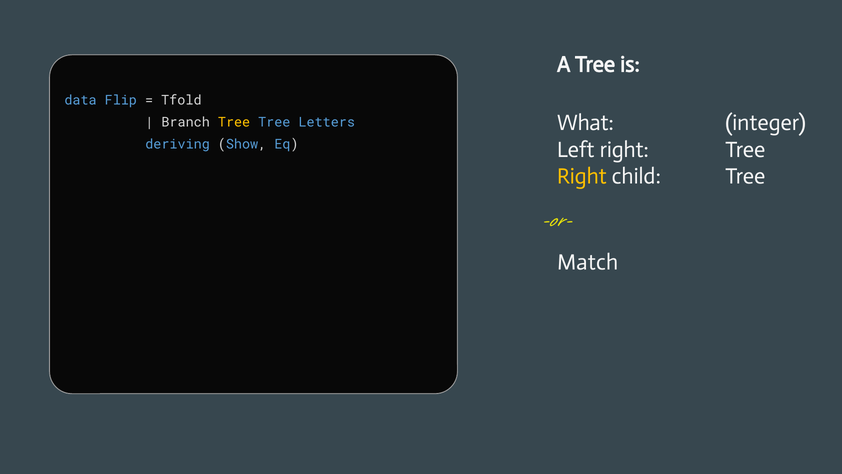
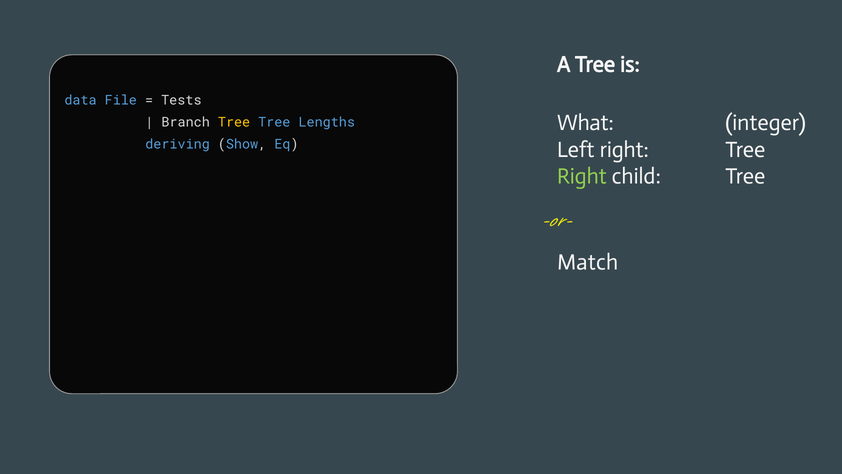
Flip: Flip -> File
Tfold: Tfold -> Tests
Letters: Letters -> Lengths
Right at (582, 176) colour: yellow -> light green
